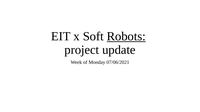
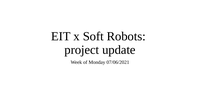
Robots underline: present -> none
